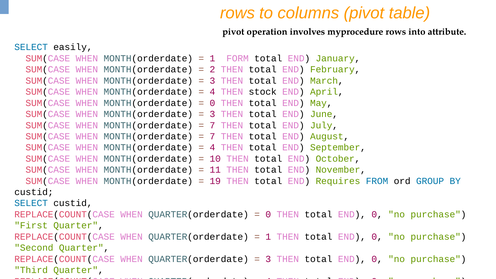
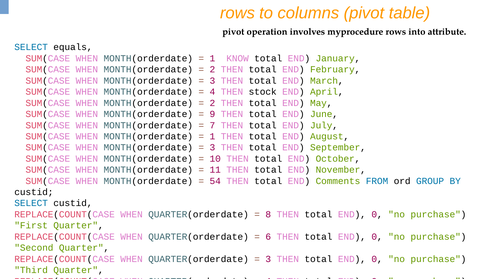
easily: easily -> equals
FORM: FORM -> KNOW
0 at (212, 103): 0 -> 2
3 at (212, 114): 3 -> 9
7 at (212, 136): 7 -> 1
4 at (212, 148): 4 -> 3
19: 19 -> 54
Requires: Requires -> Comments
0 at (268, 214): 0 -> 8
1 at (268, 237): 1 -> 6
